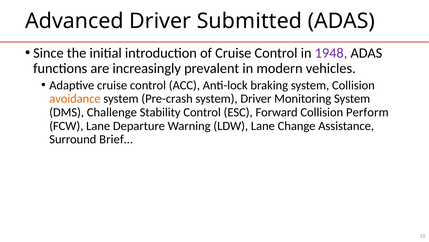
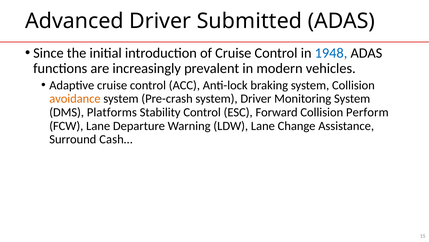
1948 colour: purple -> blue
Challenge: Challenge -> Platforms
Brief…: Brief… -> Cash…
